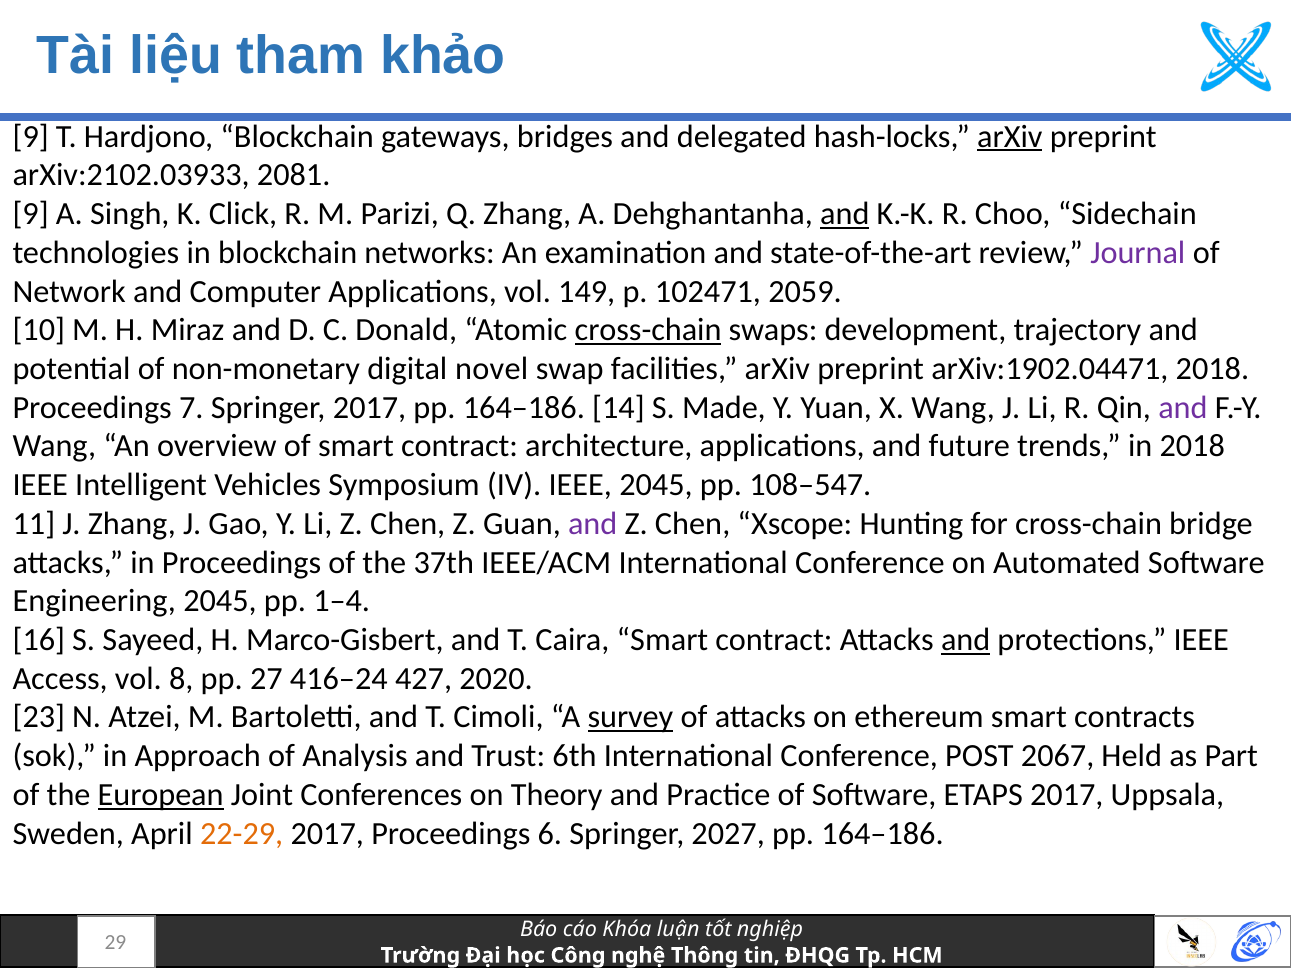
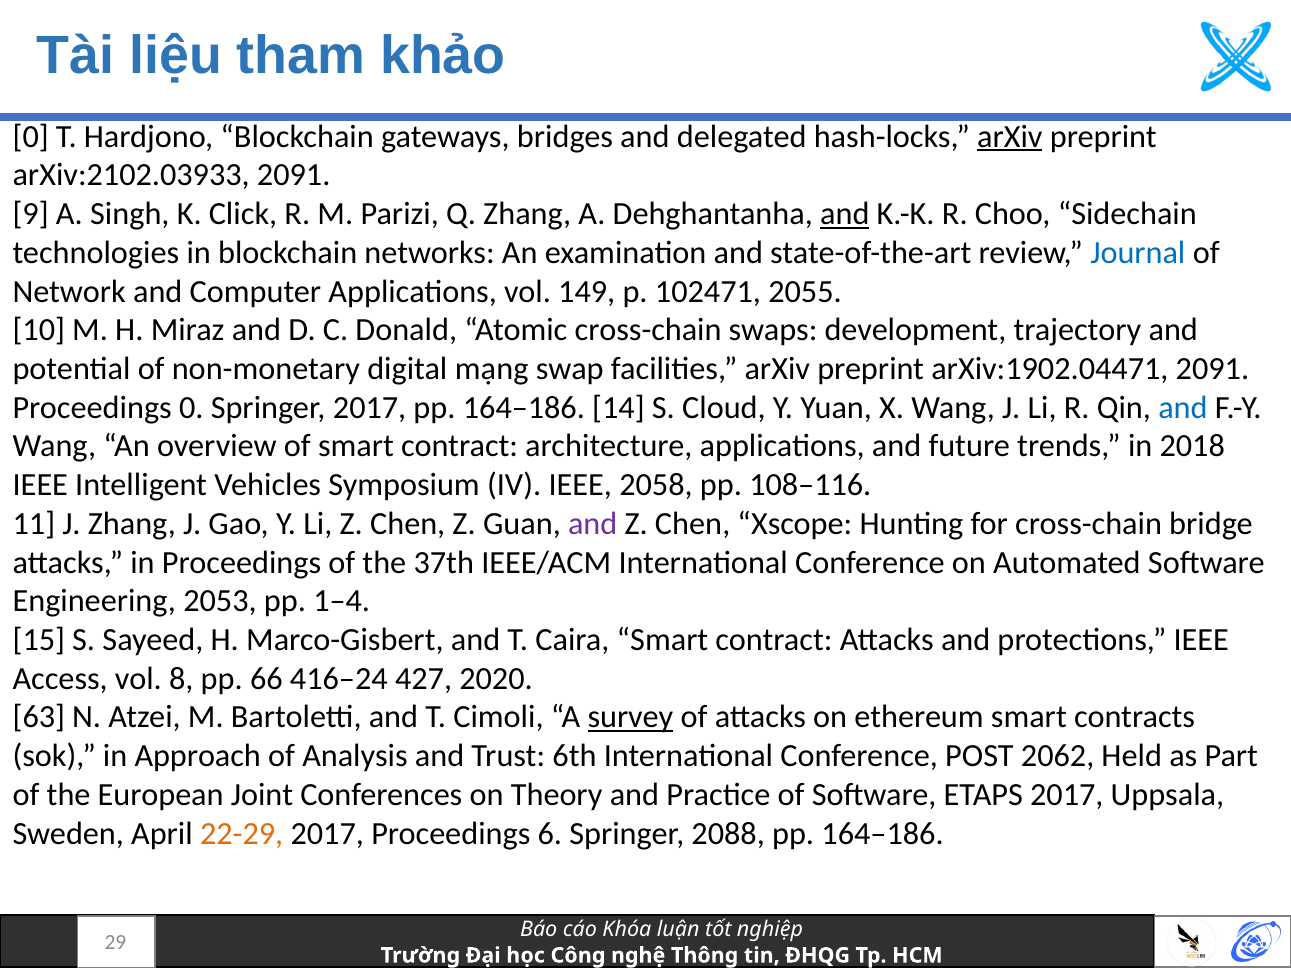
9 at (31, 137): 9 -> 0
arXiv:2102.03933 2081: 2081 -> 2091
Journal colour: purple -> blue
2059: 2059 -> 2055
cross-chain at (648, 330) underline: present -> none
novel: novel -> mạng
arXiv:1902.04471 2018: 2018 -> 2091
Proceedings 7: 7 -> 0
Made: Made -> Cloud
and at (1183, 408) colour: purple -> blue
IEEE 2045: 2045 -> 2058
108–547: 108–547 -> 108–116
Engineering 2045: 2045 -> 2053
16: 16 -> 15
and at (966, 640) underline: present -> none
27: 27 -> 66
23: 23 -> 63
2067: 2067 -> 2062
European underline: present -> none
2027: 2027 -> 2088
